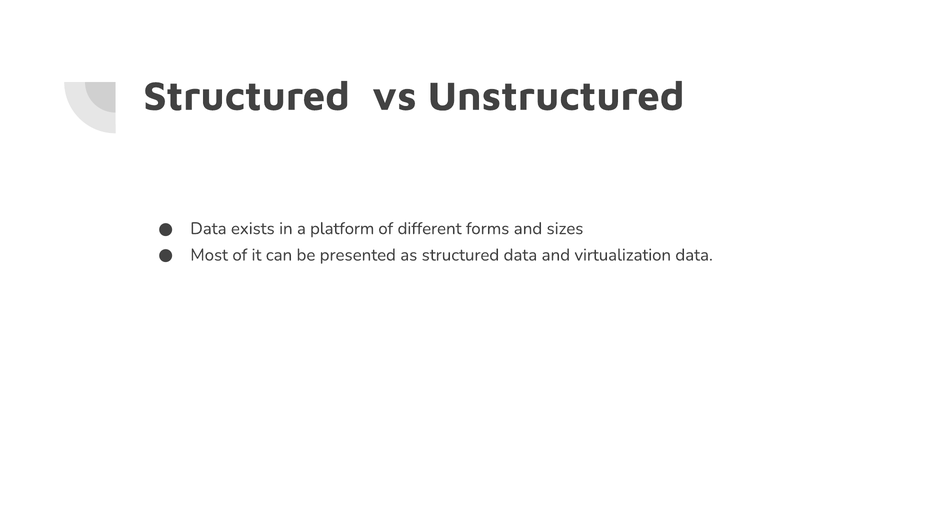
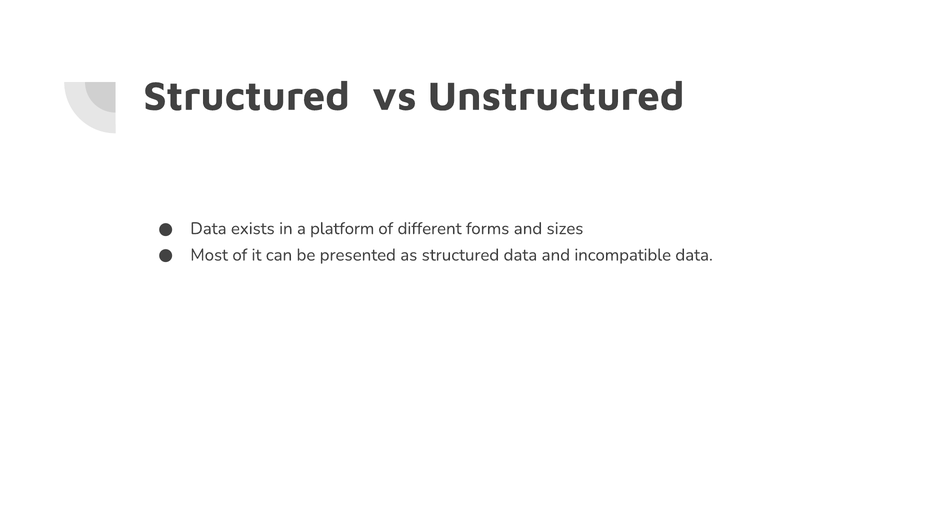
virtualization: virtualization -> incompatible
